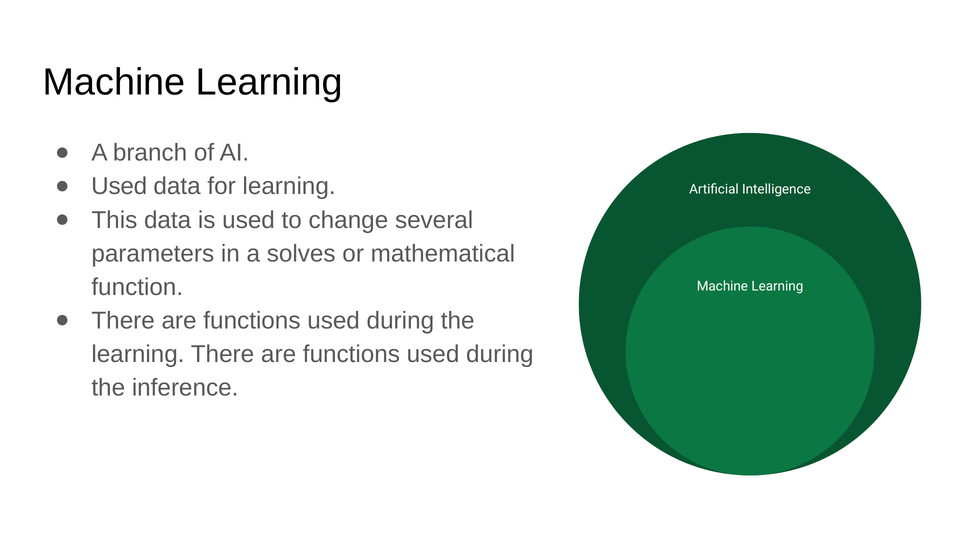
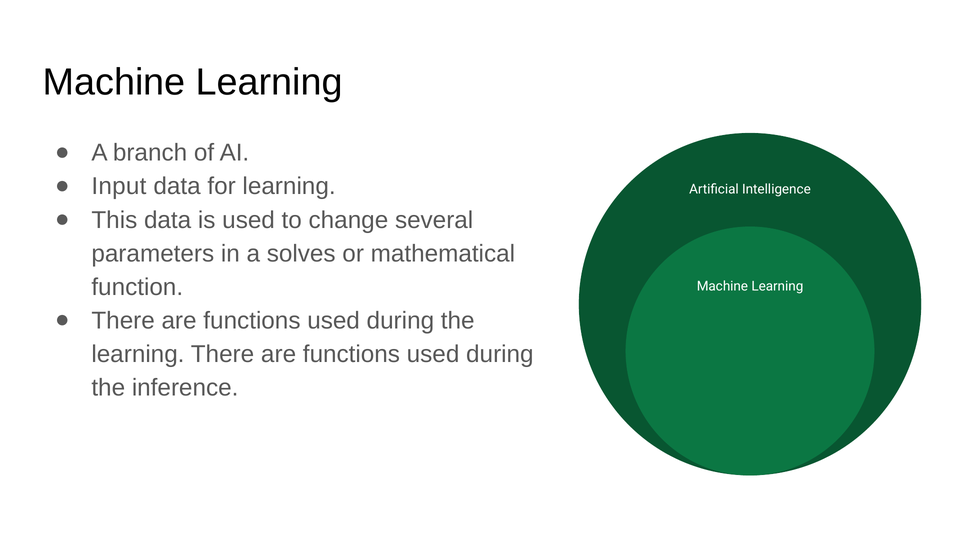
Used at (119, 186): Used -> Input
